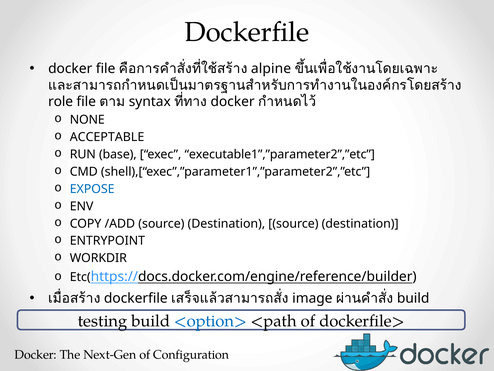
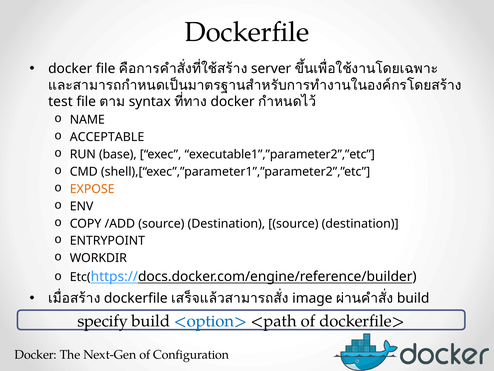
alpine: alpine -> server
role: role -> test
NONE: NONE -> NAME
EXPOSE colour: blue -> orange
testing: testing -> specify
